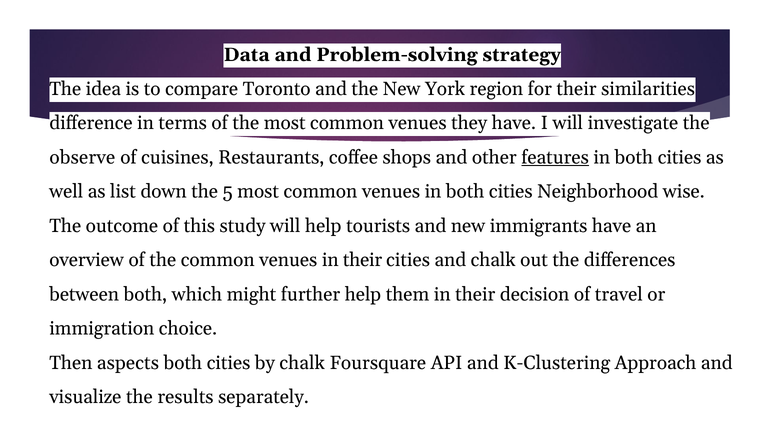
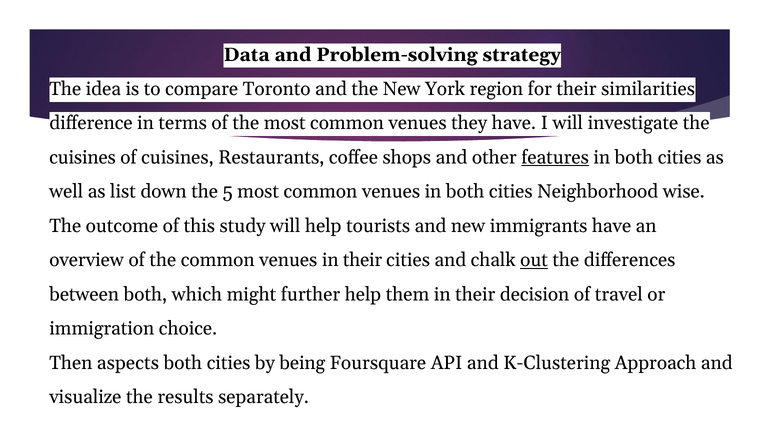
observe at (82, 157): observe -> cuisines
out underline: none -> present
by chalk: chalk -> being
